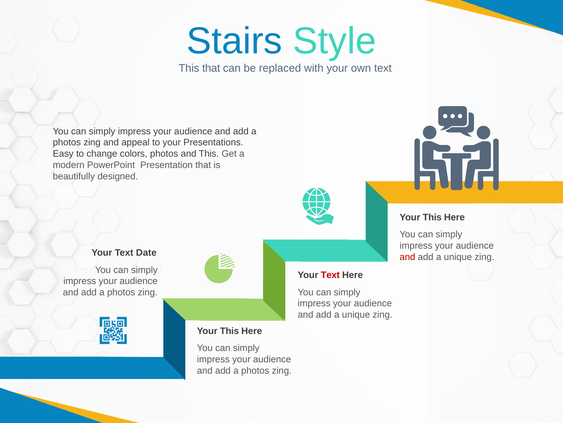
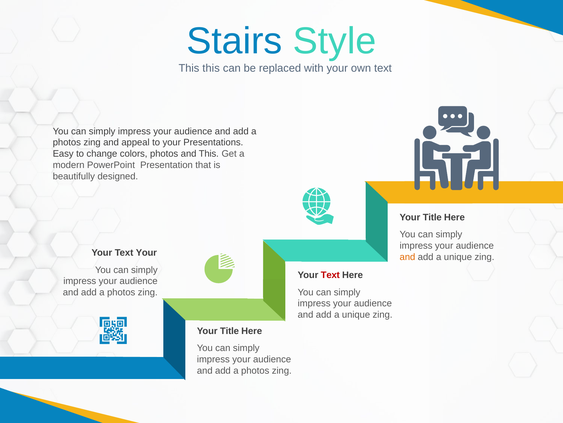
This that: that -> this
This at (432, 217): This -> Title
Text Date: Date -> Your
and at (407, 256) colour: red -> orange
This at (229, 330): This -> Title
